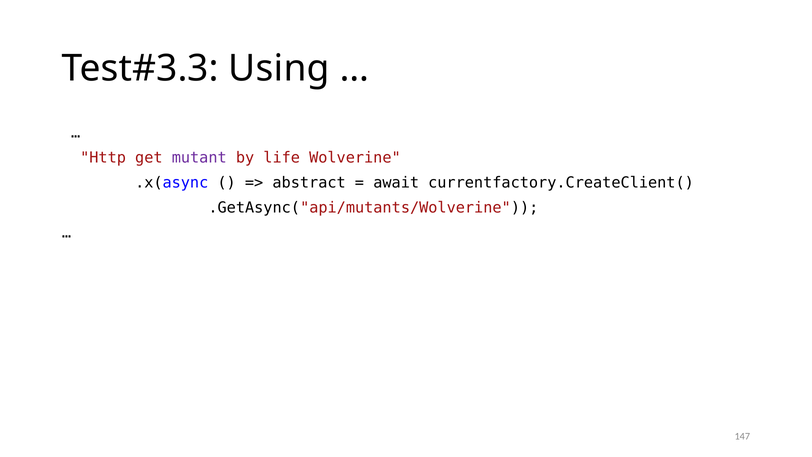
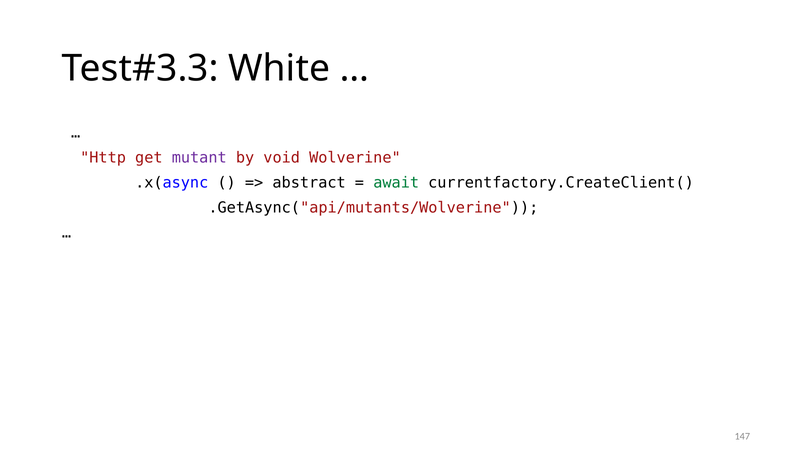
Using: Using -> White
life: life -> void
await colour: black -> green
